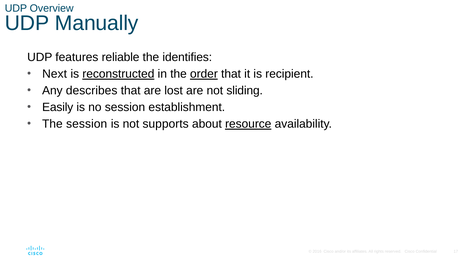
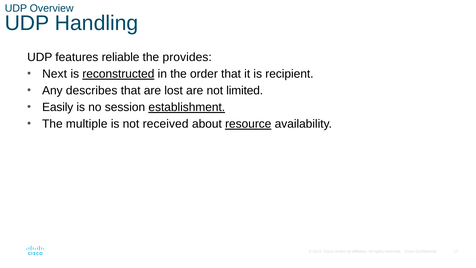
Manually: Manually -> Handling
identifies: identifies -> provides
order underline: present -> none
sliding: sliding -> limited
establishment underline: none -> present
The session: session -> multiple
supports: supports -> received
